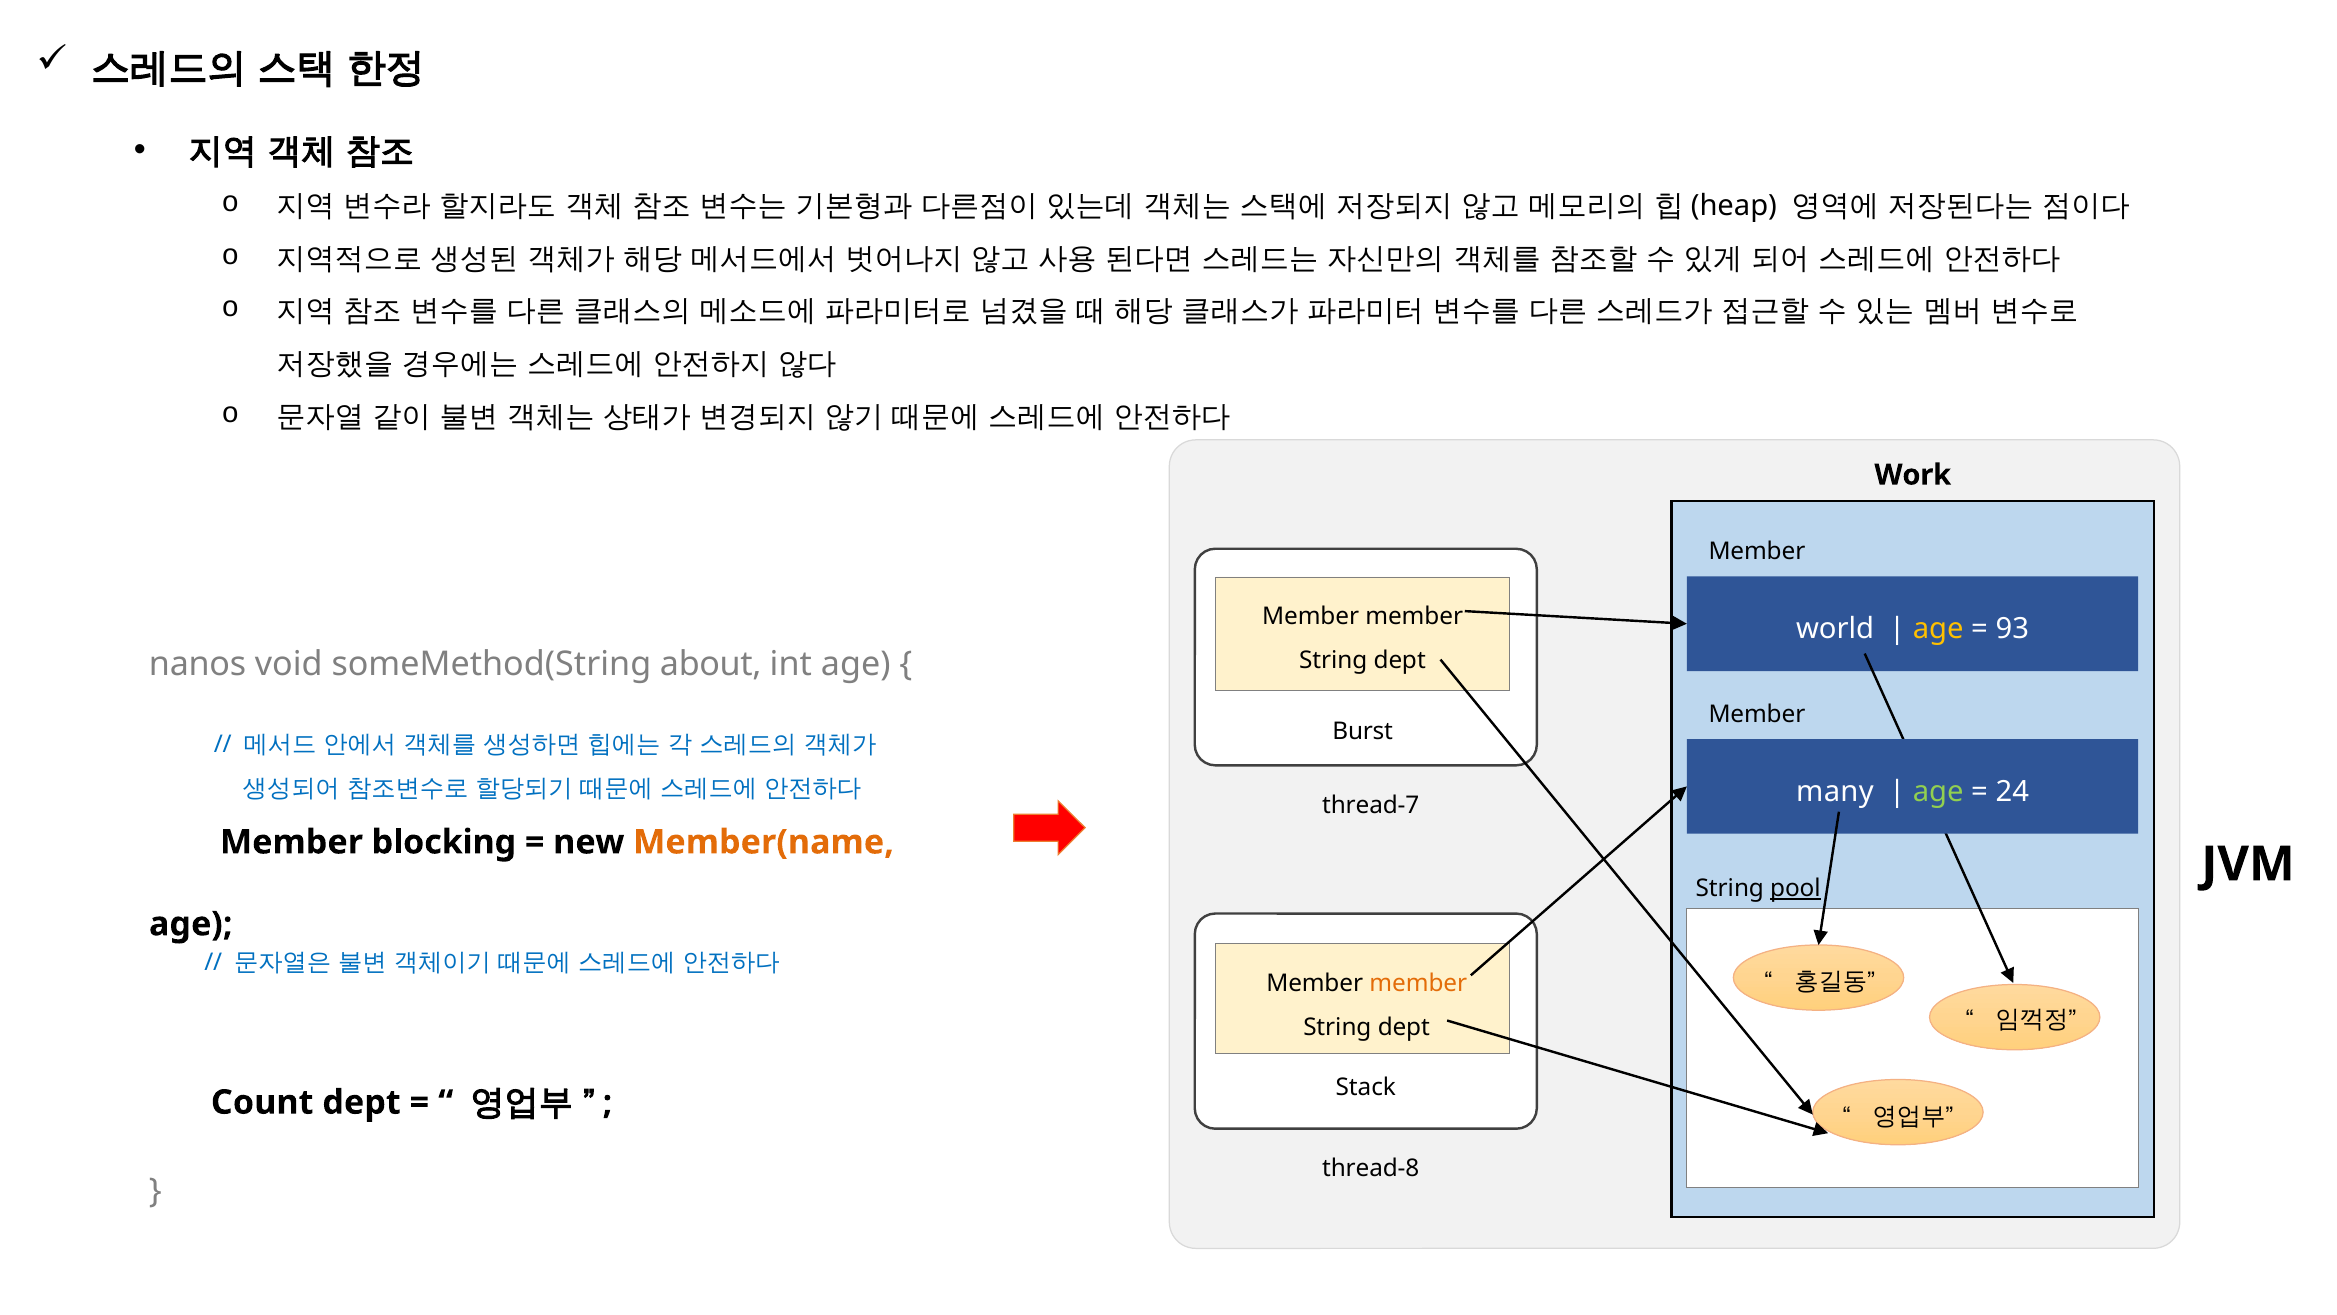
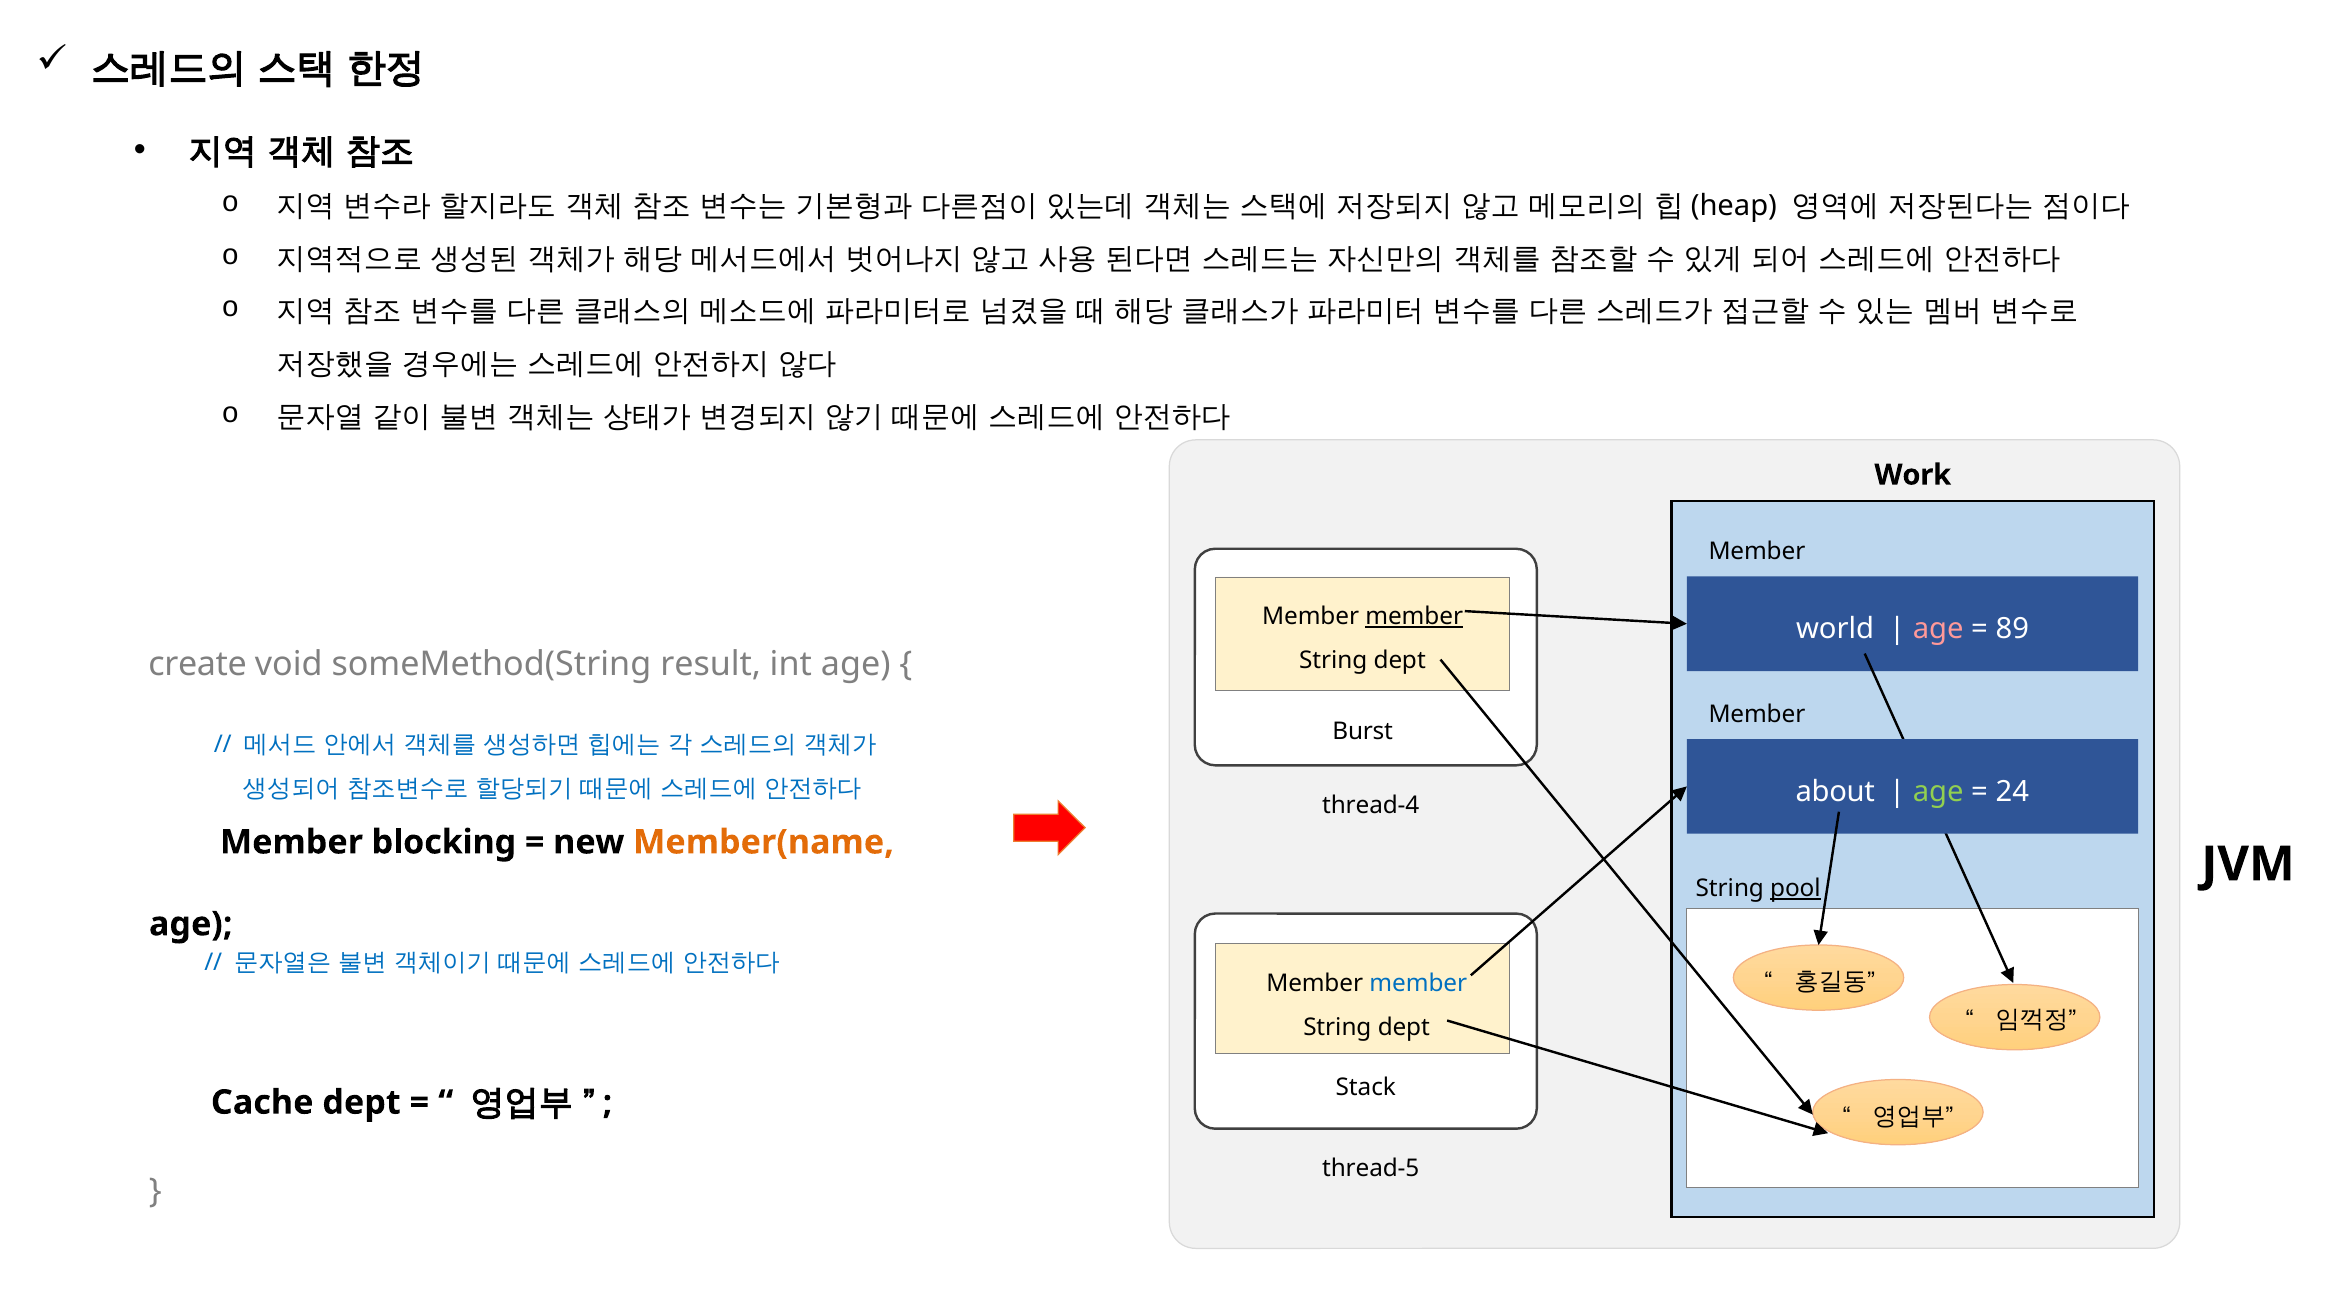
member at (1414, 616) underline: none -> present
age at (1938, 628) colour: yellow -> pink
93: 93 -> 89
nanos: nanos -> create
about: about -> result
many: many -> about
thread-7: thread-7 -> thread-4
member at (1418, 983) colour: orange -> blue
Count: Count -> Cache
thread-8: thread-8 -> thread-5
